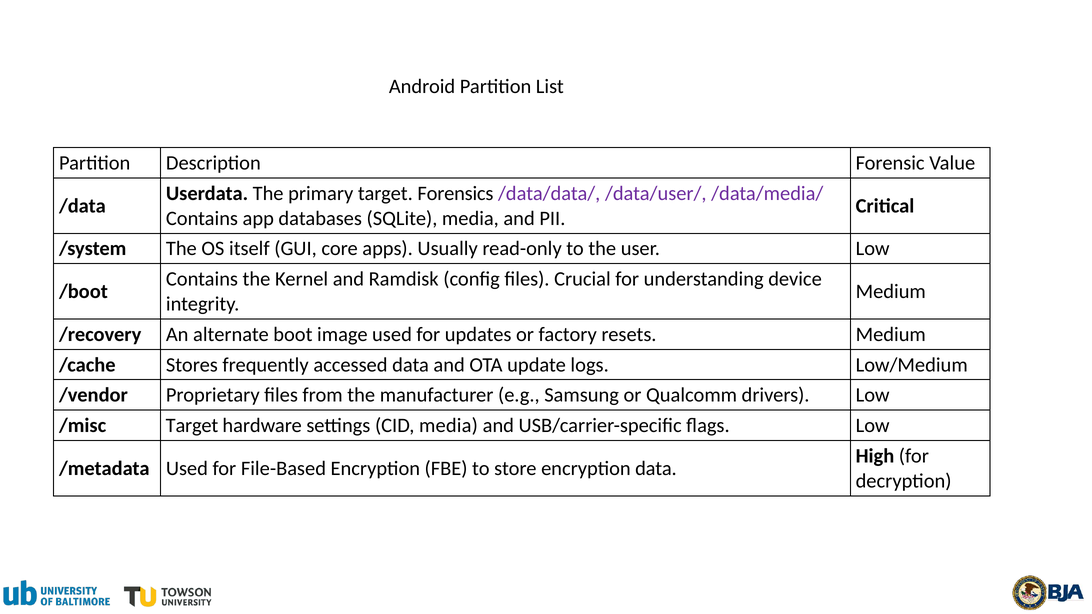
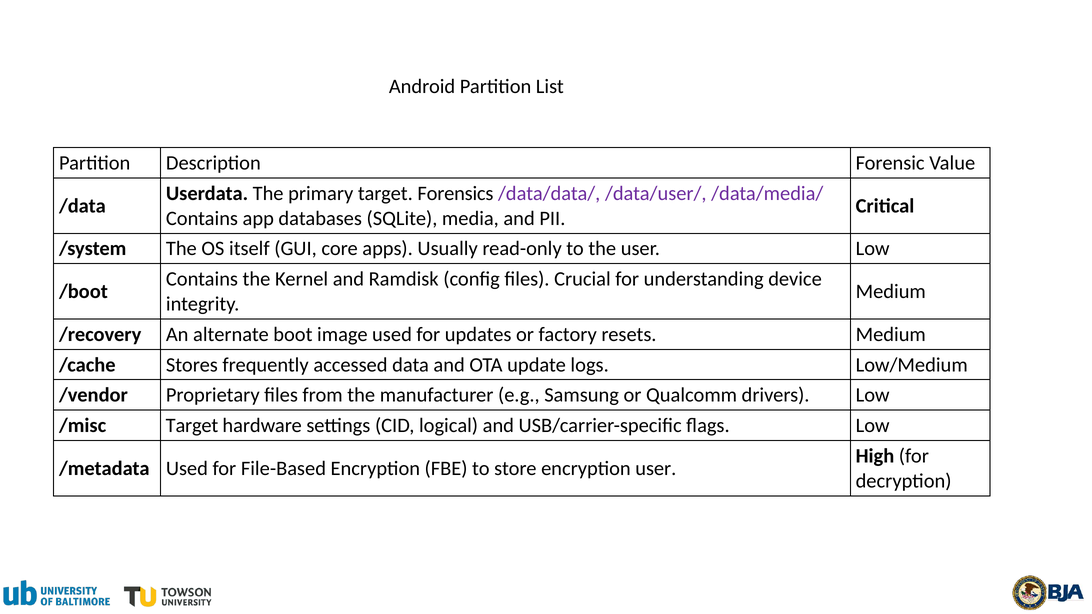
CID media: media -> logical
encryption data: data -> user
